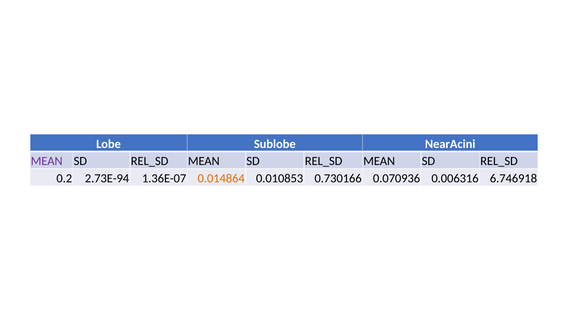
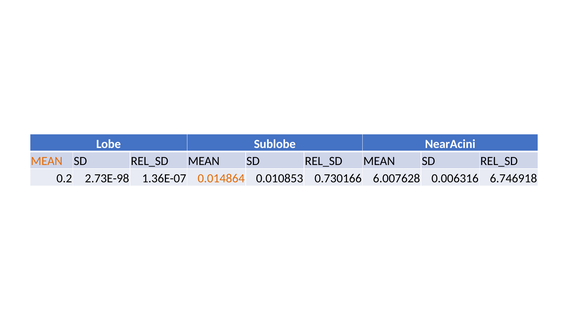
MEAN at (47, 161) colour: purple -> orange
2.73E-94: 2.73E-94 -> 2.73E-98
0.070936: 0.070936 -> 6.007628
